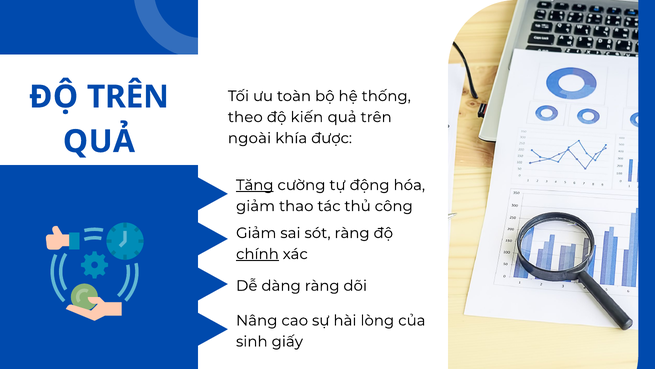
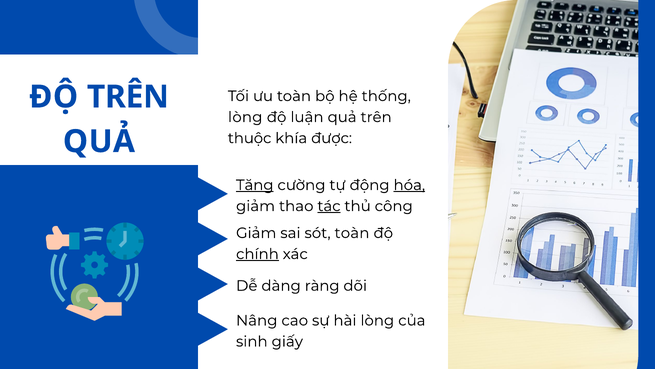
theo at (245, 117): theo -> lòng
kiến: kiến -> luận
ngoài: ngoài -> thuộc
hóa underline: none -> present
tác underline: none -> present
sót ràng: ràng -> toàn
